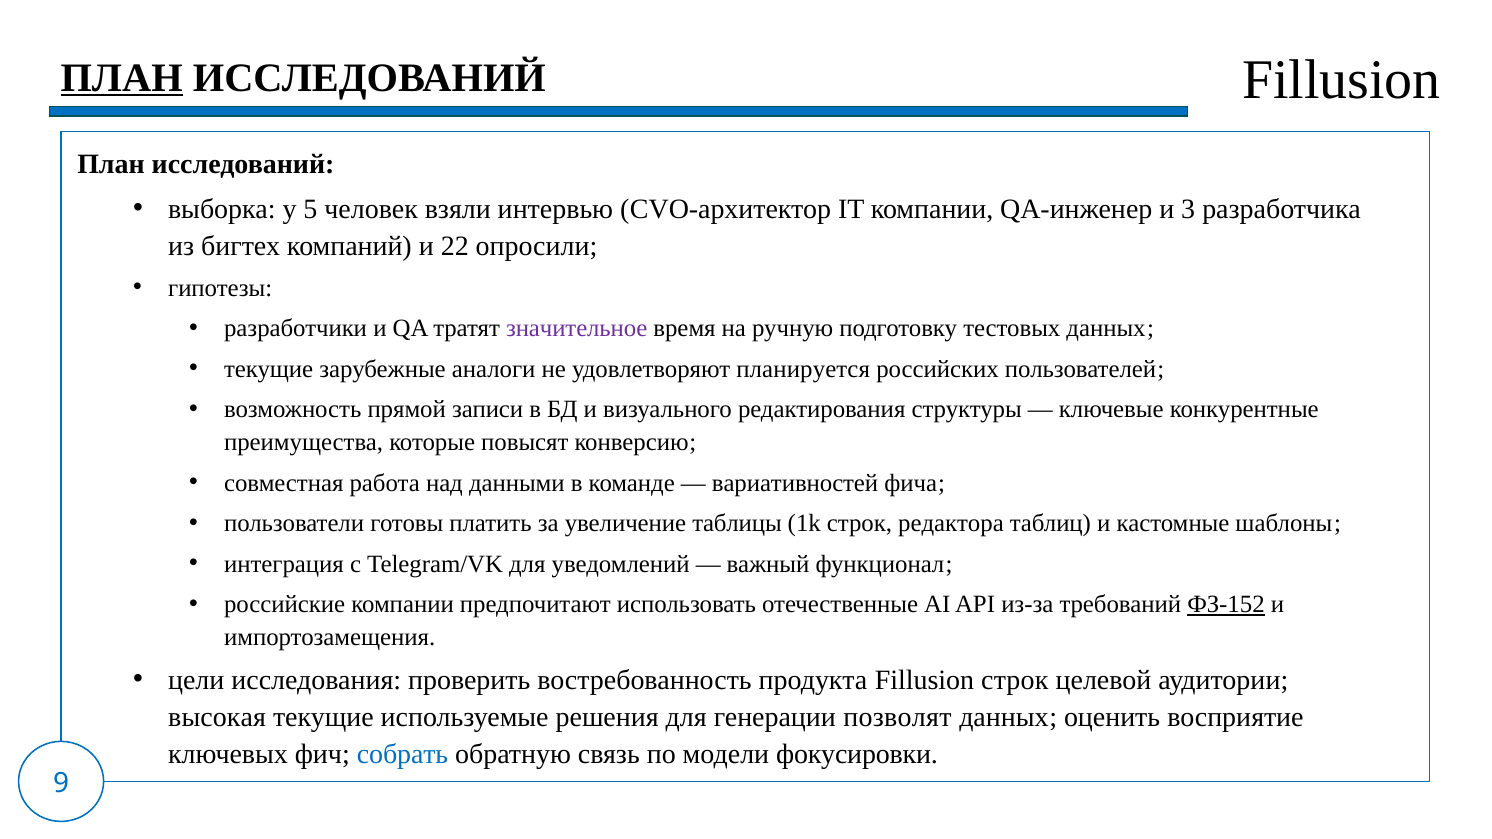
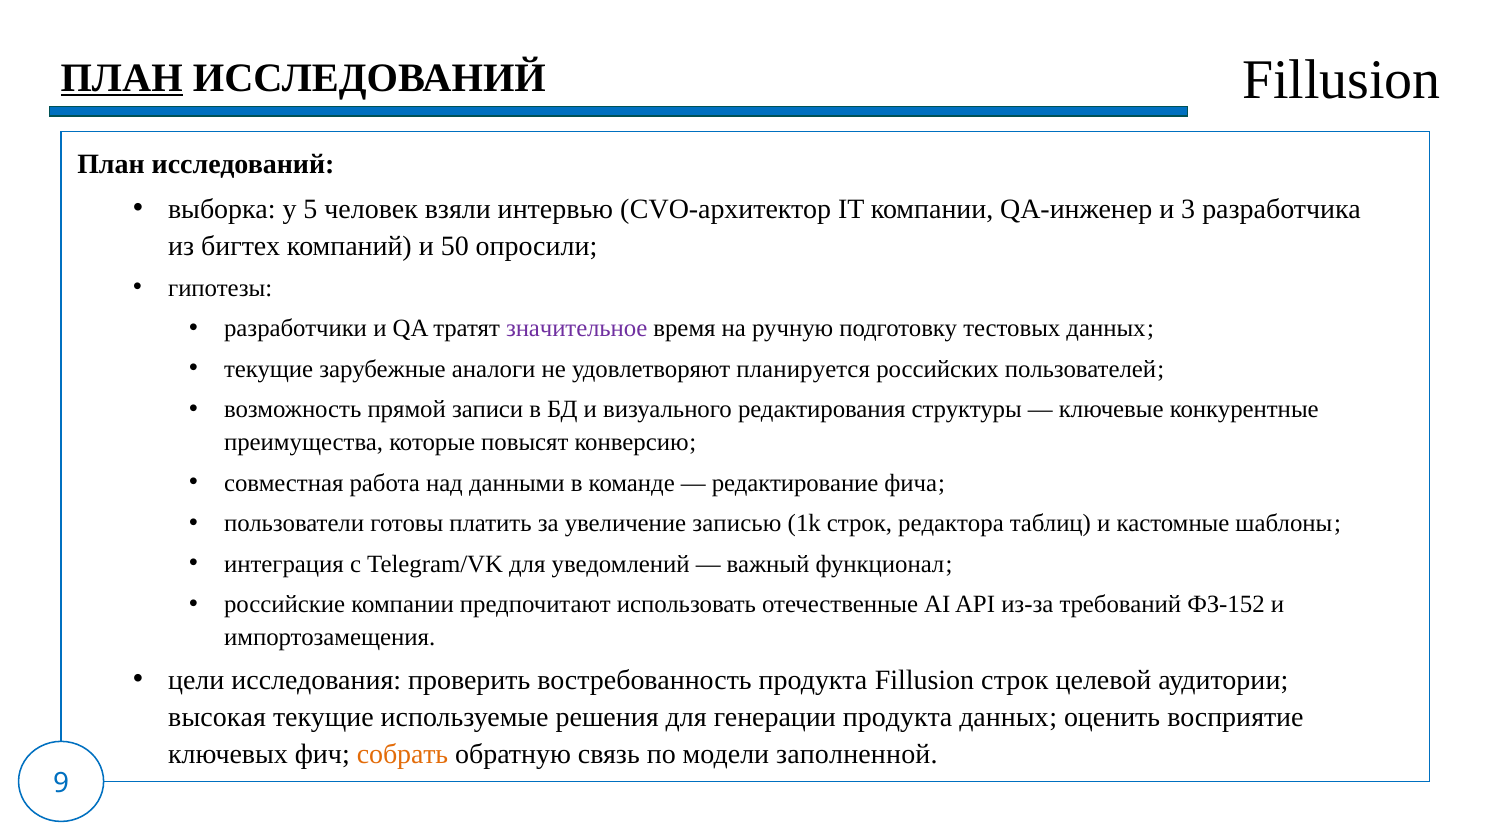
22: 22 -> 50
вариативностей: вариативностей -> редактирование
таблицы: таблицы -> записью
ФЗ-152 underline: present -> none
генерации позволят: позволят -> продукта
собрать colour: blue -> orange
фокусировки: фокусировки -> заполненной
